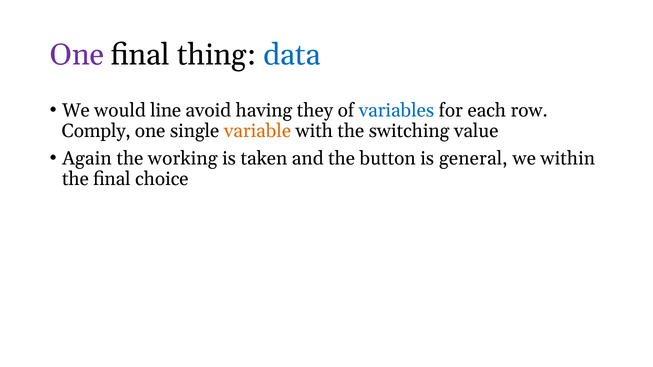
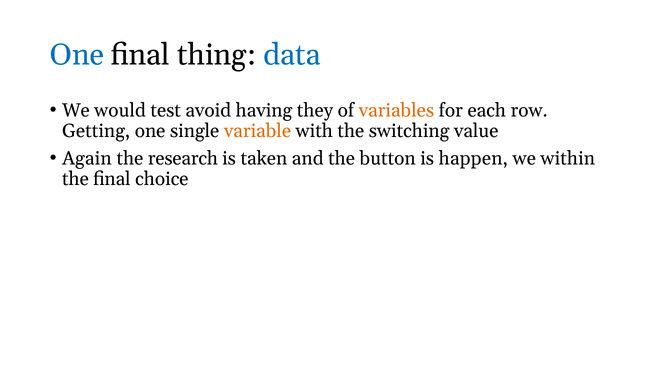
One at (77, 55) colour: purple -> blue
line: line -> test
variables colour: blue -> orange
Comply: Comply -> Getting
working: working -> research
general: general -> happen
